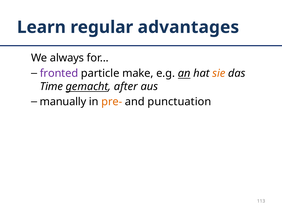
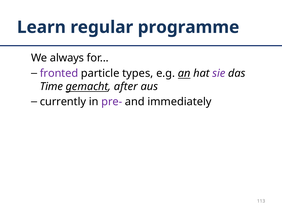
advantages: advantages -> programme
make: make -> types
sie colour: orange -> purple
manually: manually -> currently
pre- colour: orange -> purple
punctuation: punctuation -> immediately
